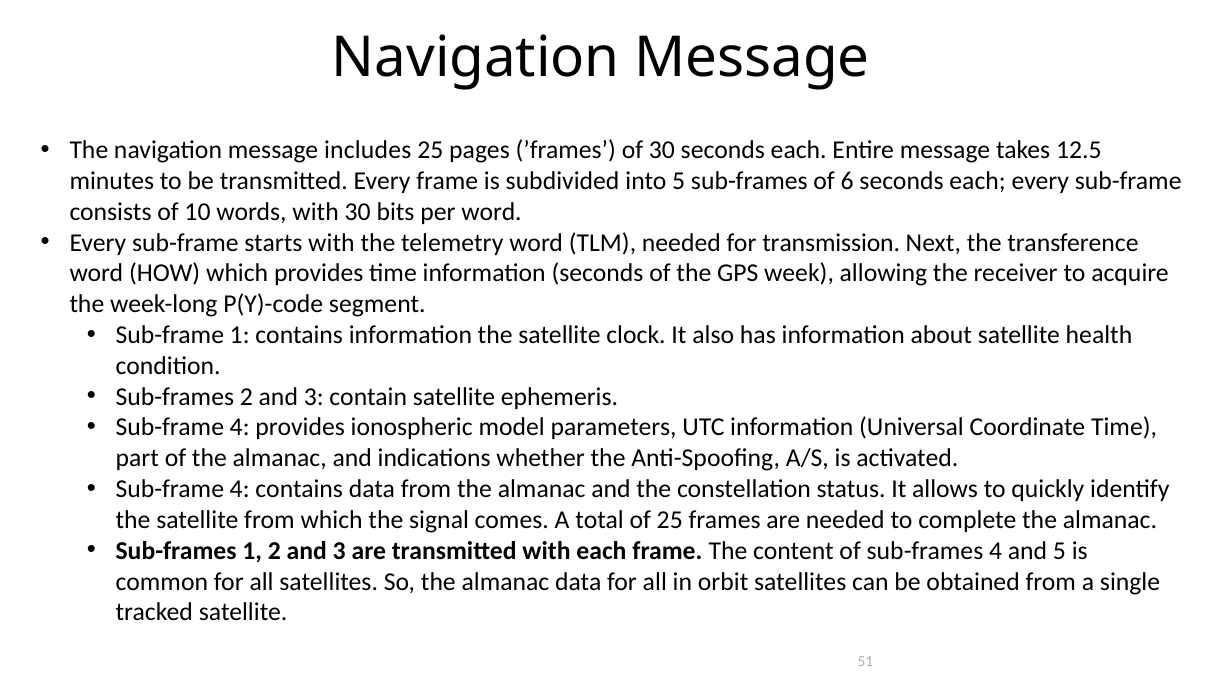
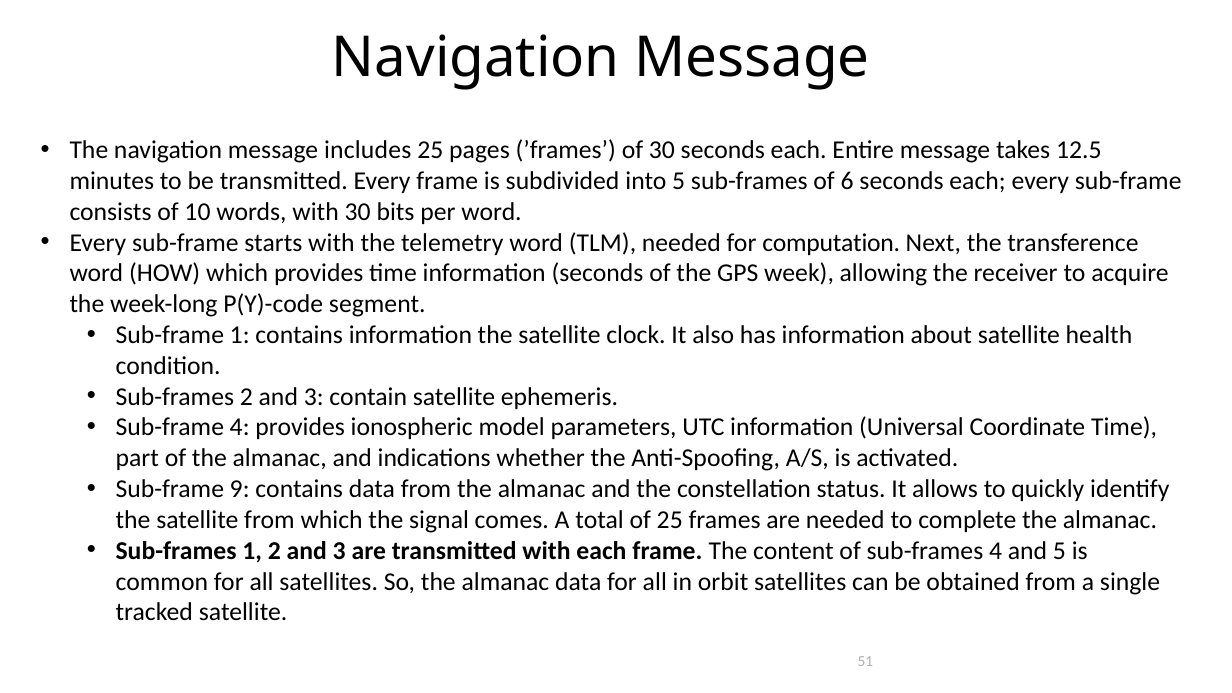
transmission: transmission -> computation
4 at (240, 489): 4 -> 9
